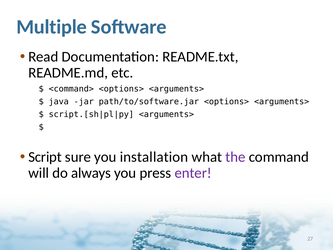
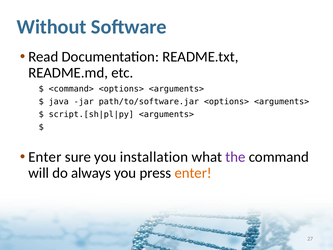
Multiple: Multiple -> Without
Script at (45, 157): Script -> Enter
enter at (193, 173) colour: purple -> orange
